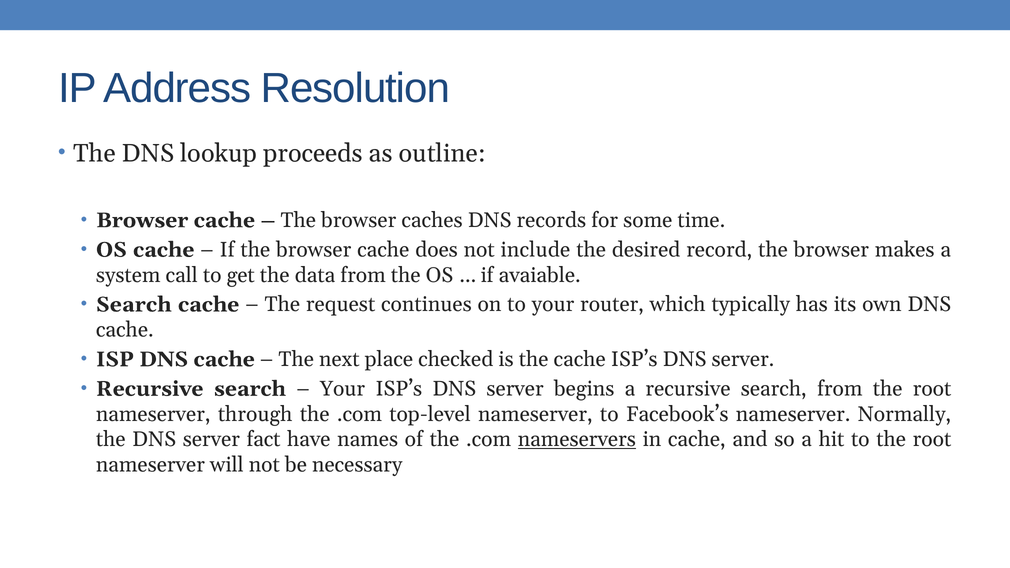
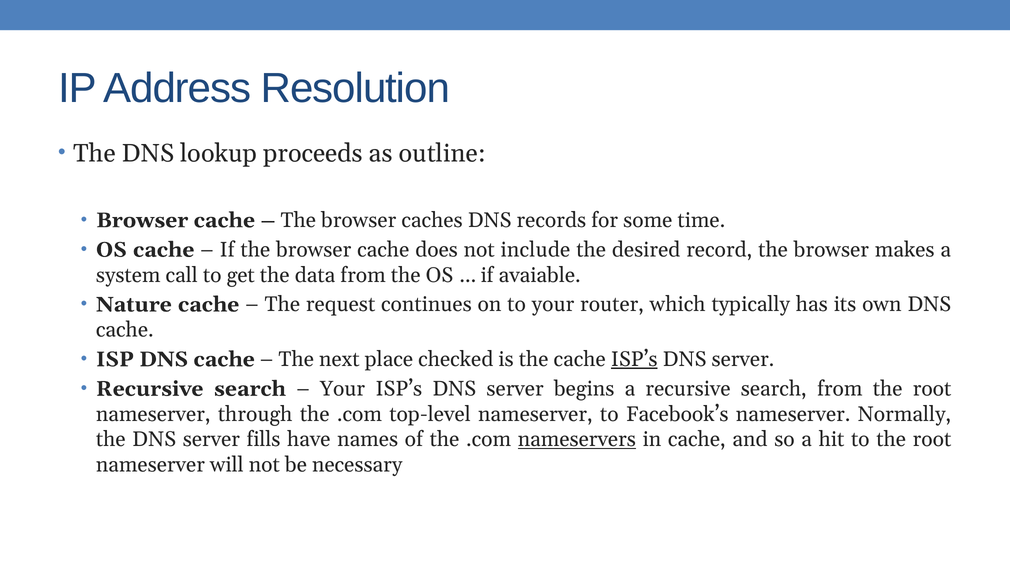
Search at (134, 305): Search -> Nature
ISP’s at (634, 359) underline: none -> present
fact: fact -> fills
